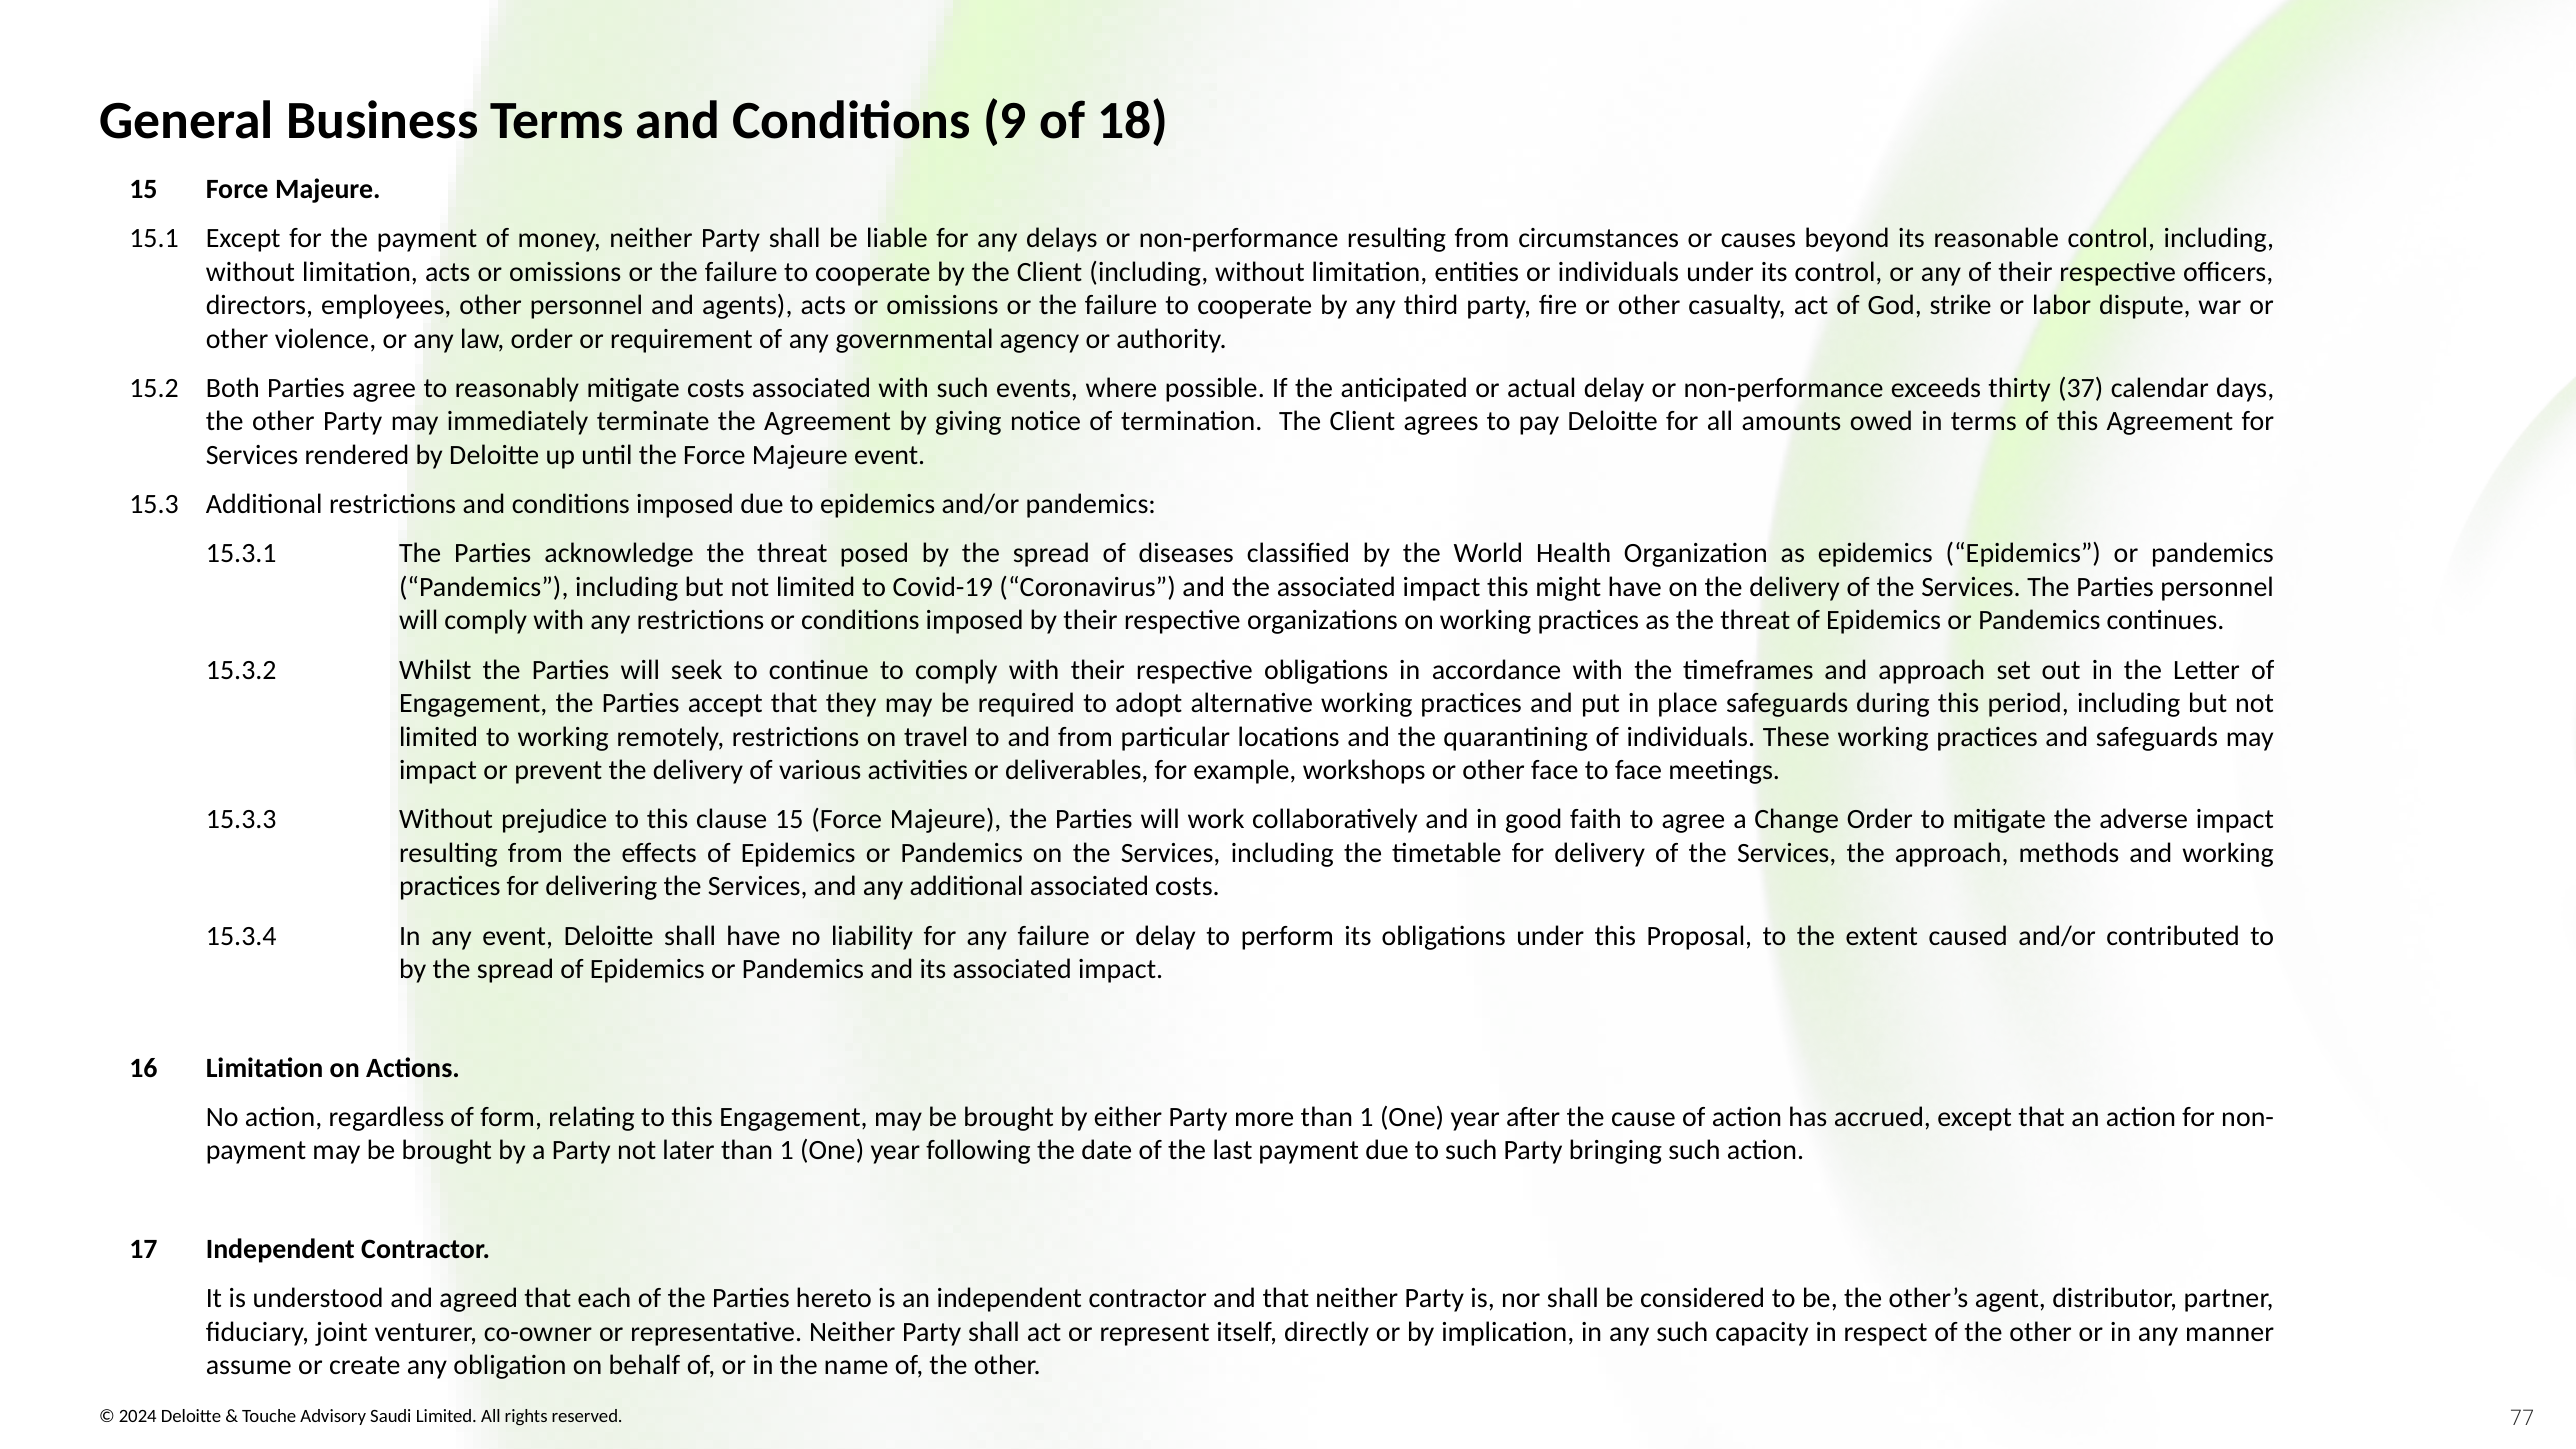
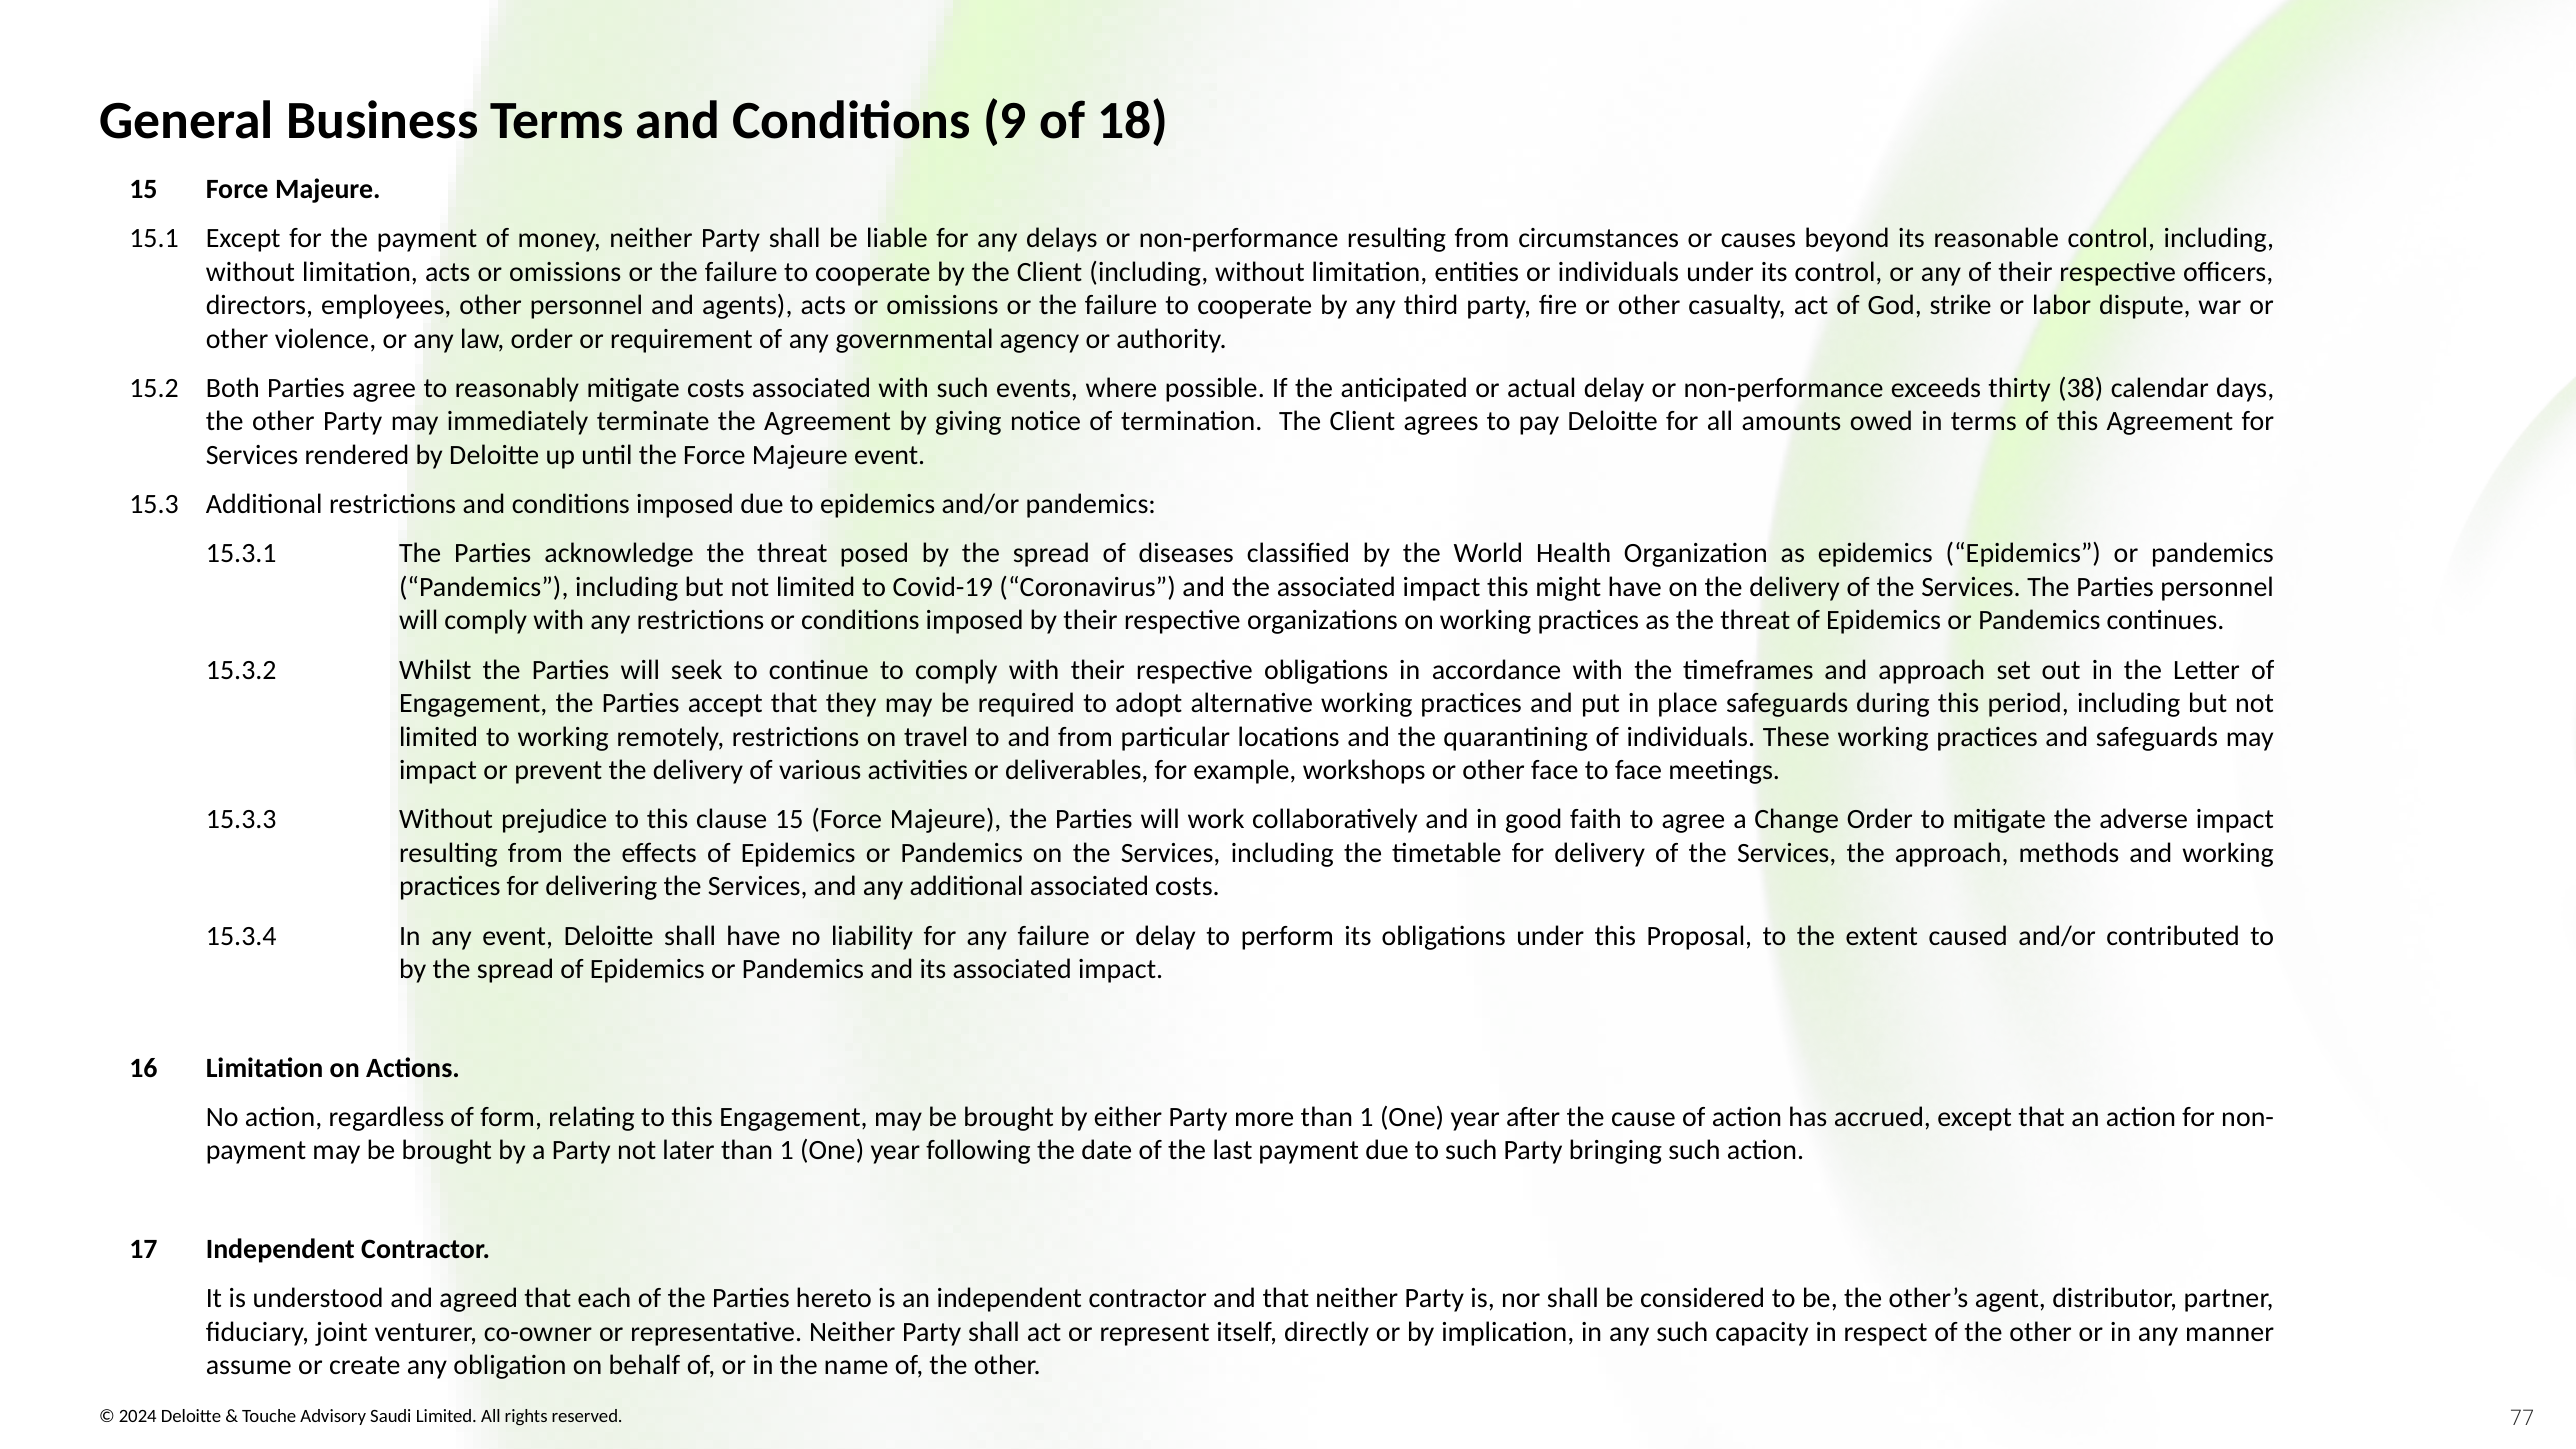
37: 37 -> 38
